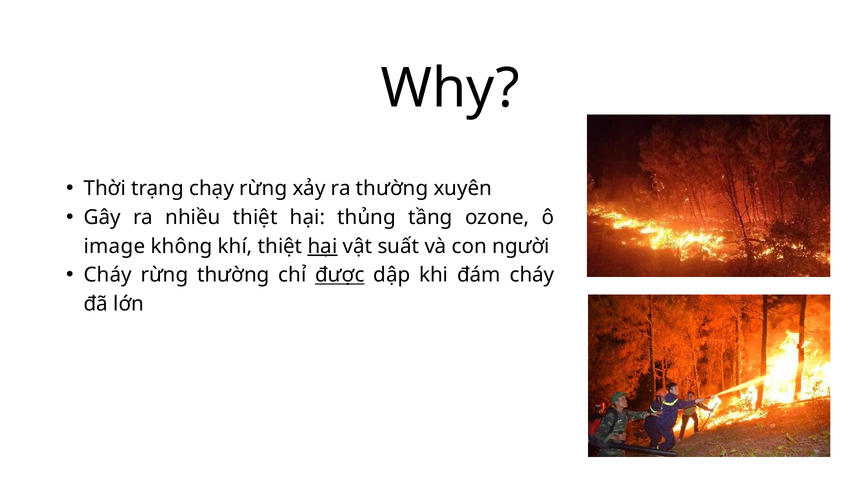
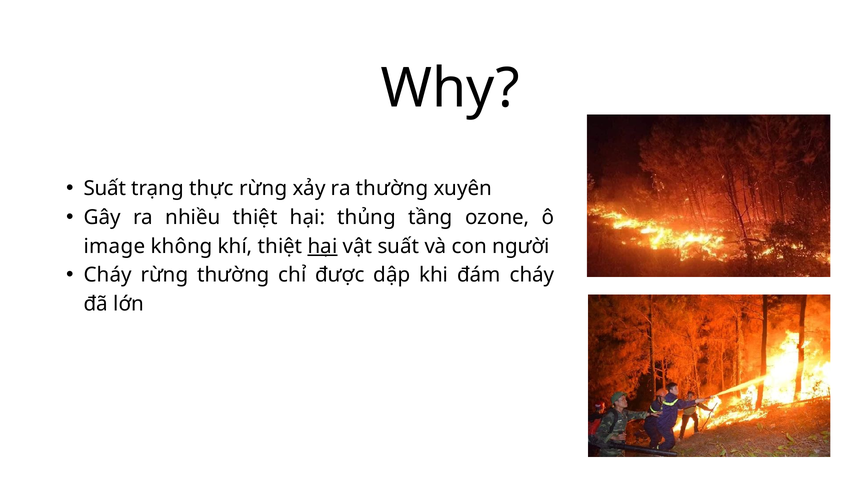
Thời at (105, 189): Thời -> Suất
chạy: chạy -> thực
được underline: present -> none
